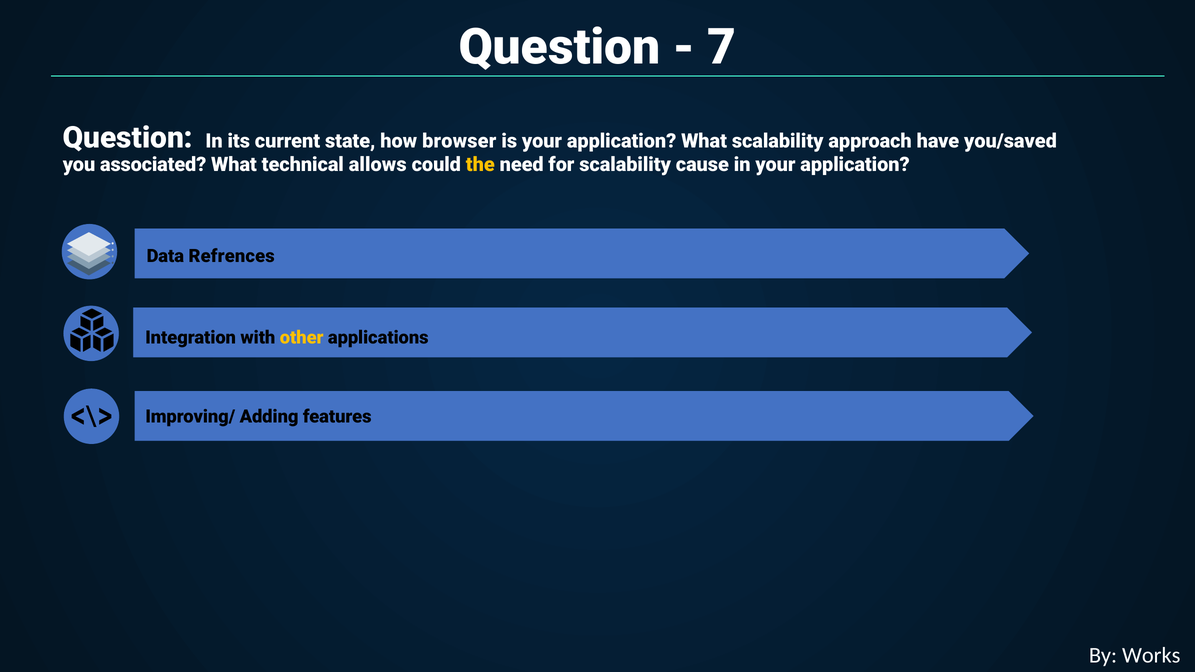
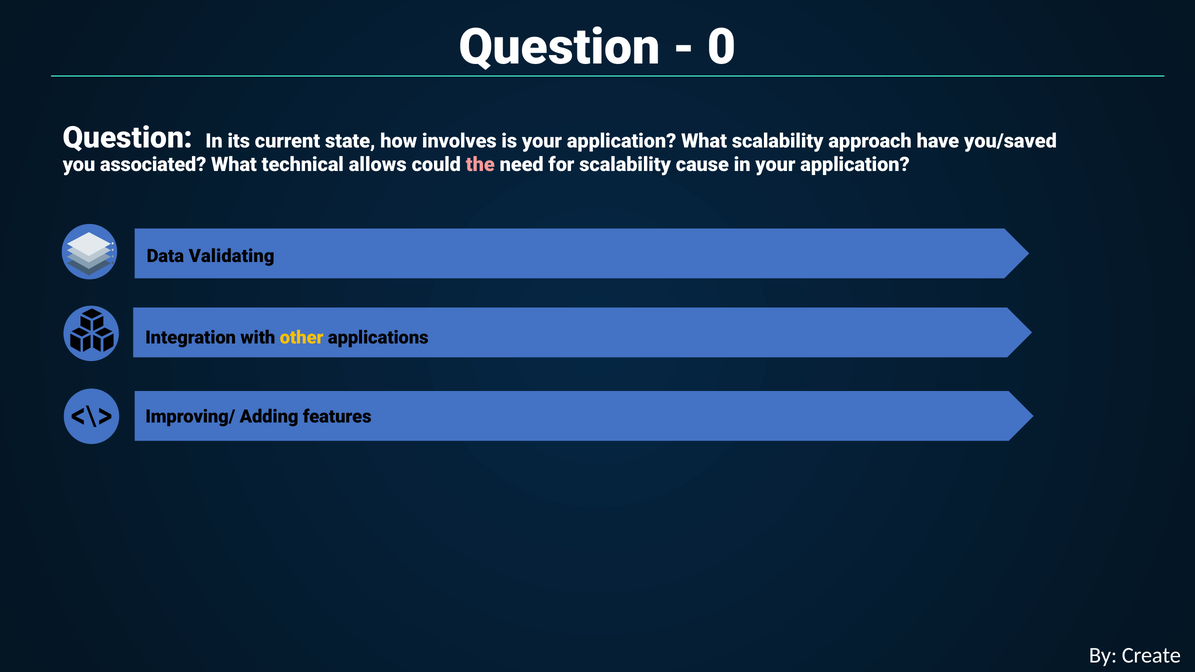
7: 7 -> 0
browser: browser -> involves
the colour: yellow -> pink
Refrences: Refrences -> Validating
Works: Works -> Create
